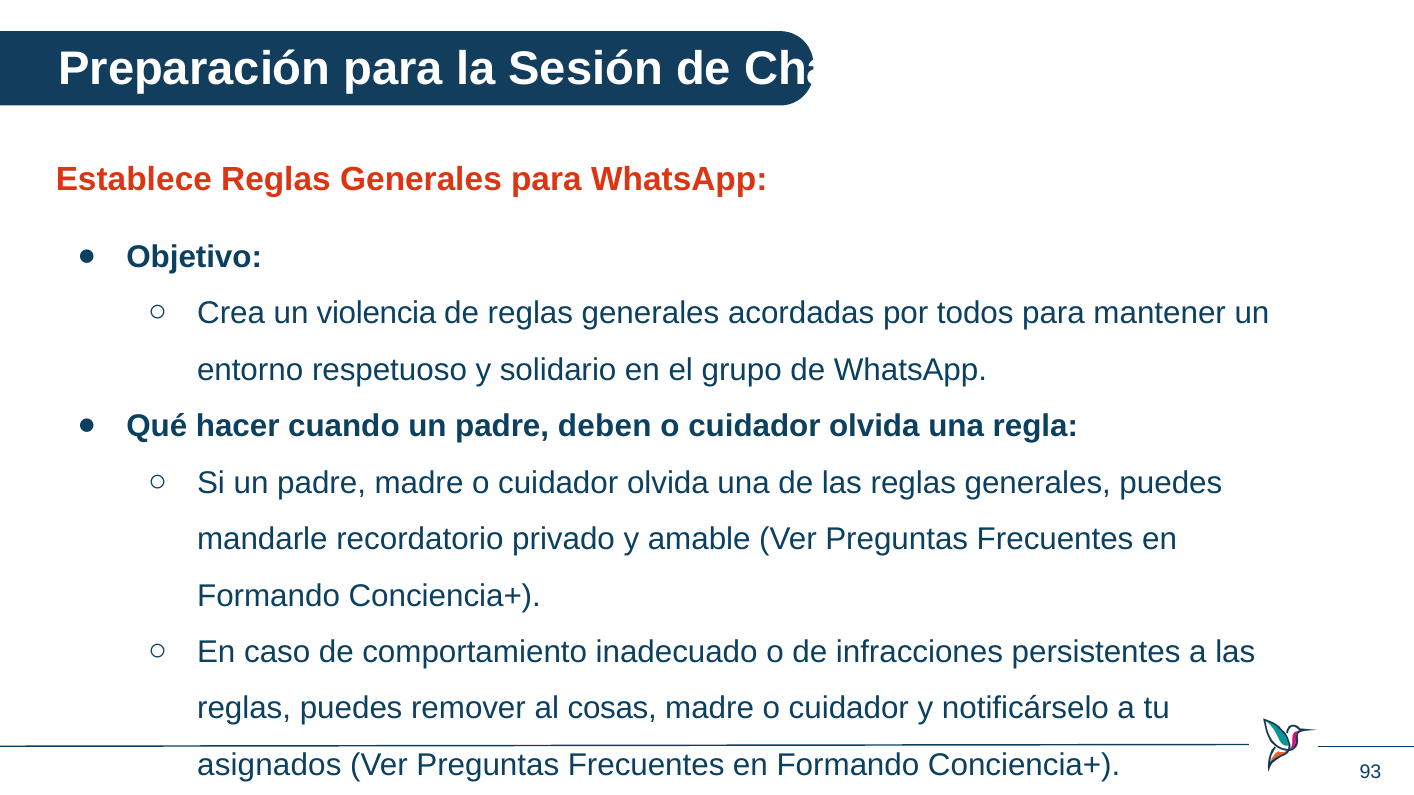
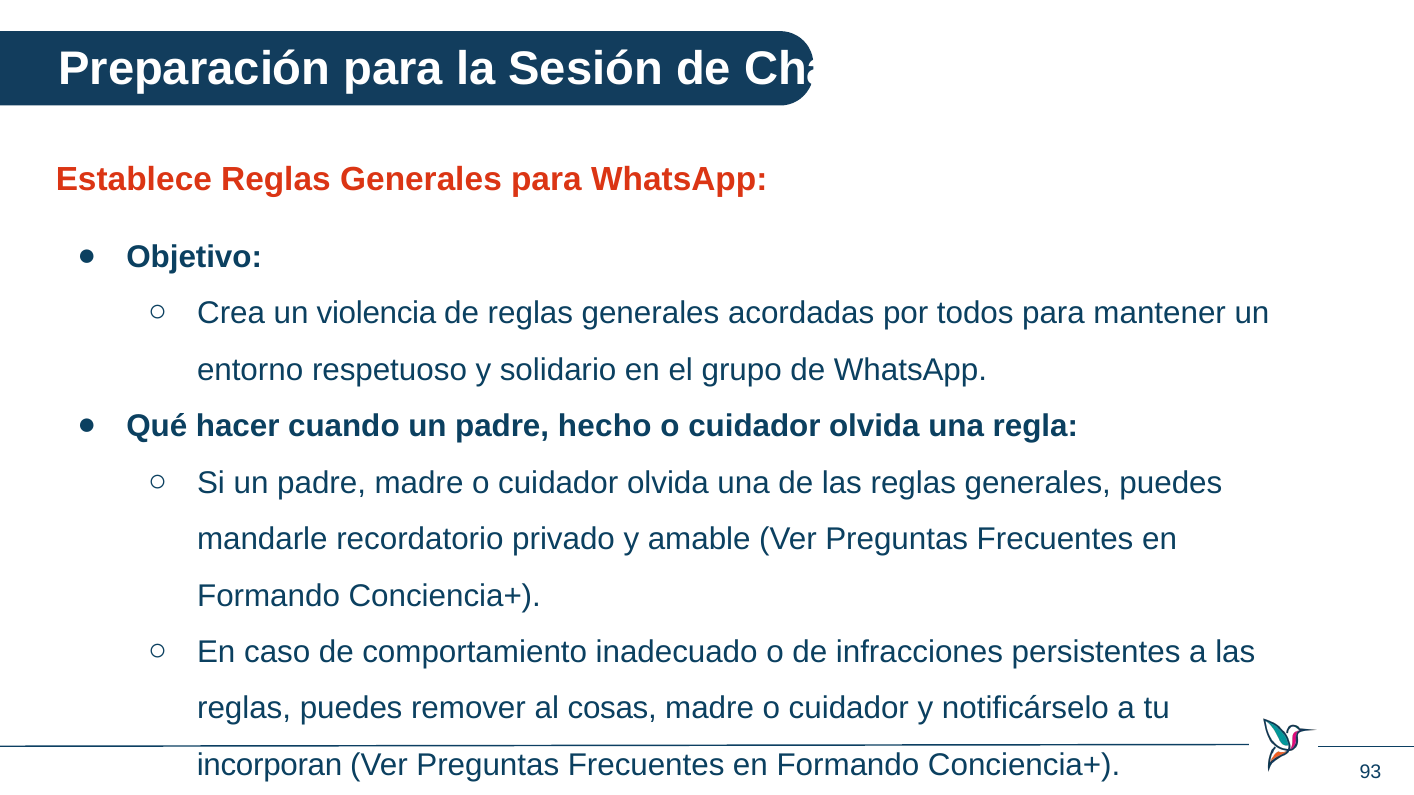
deben: deben -> hecho
asignados: asignados -> incorporan
